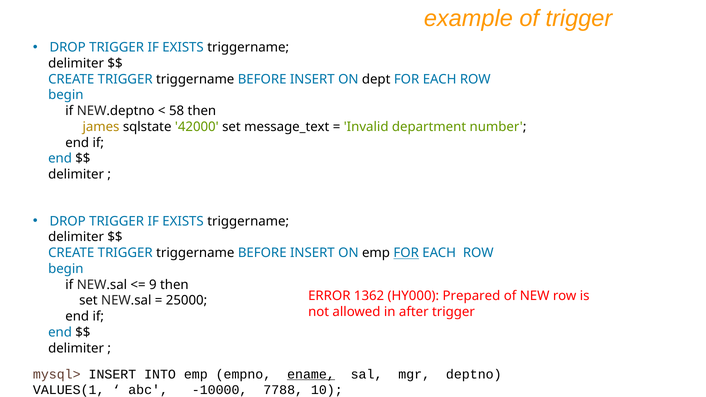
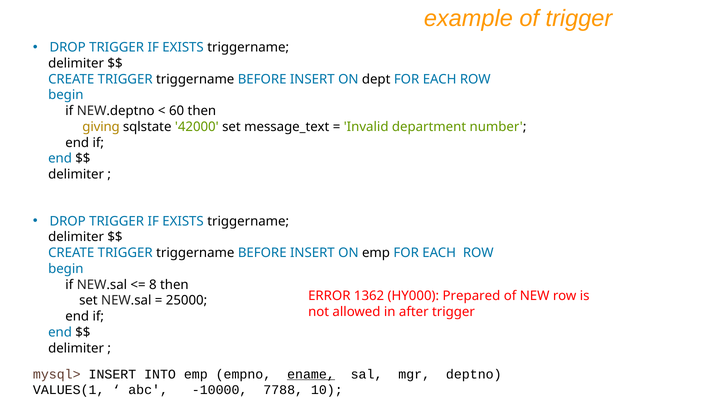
58: 58 -> 60
james: james -> giving
FOR at (406, 253) underline: present -> none
9: 9 -> 8
